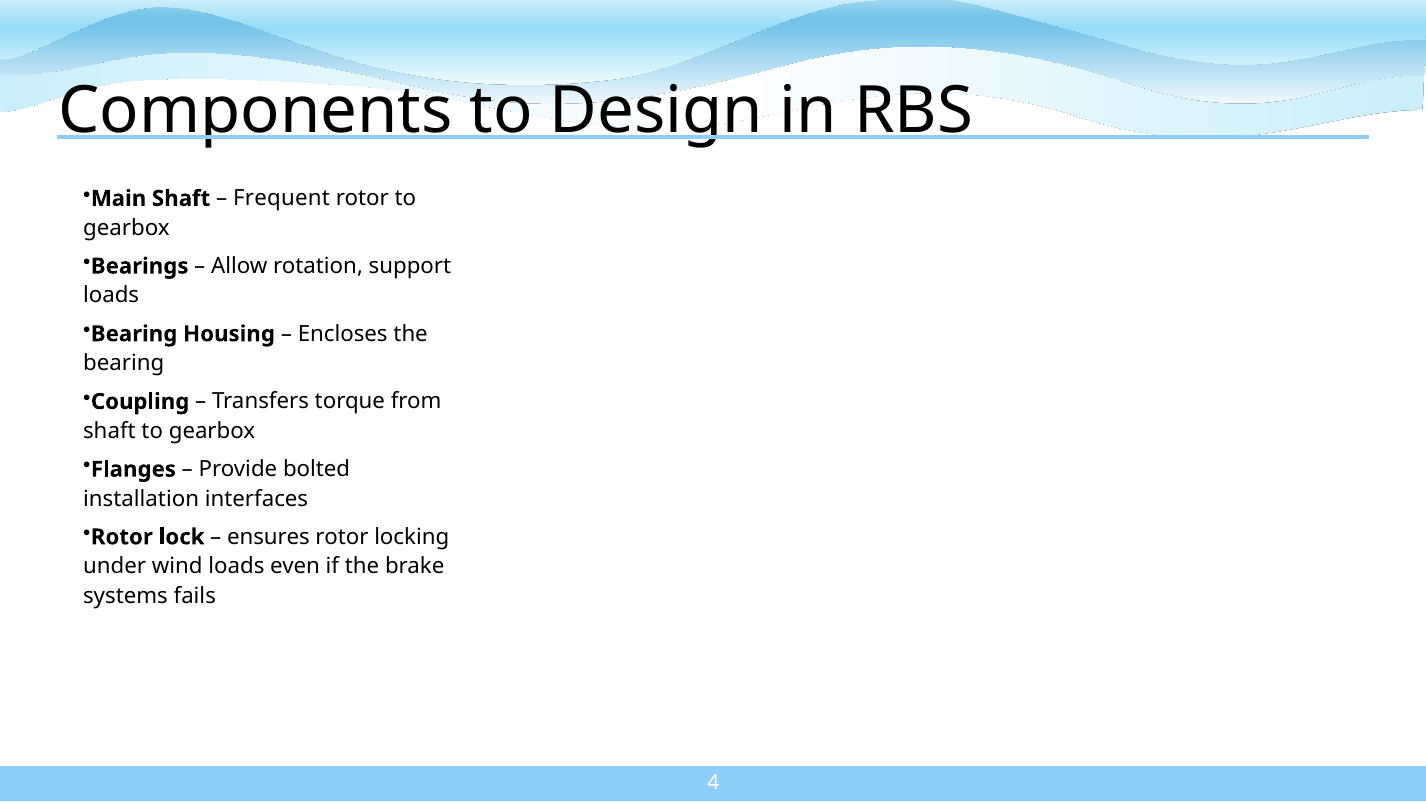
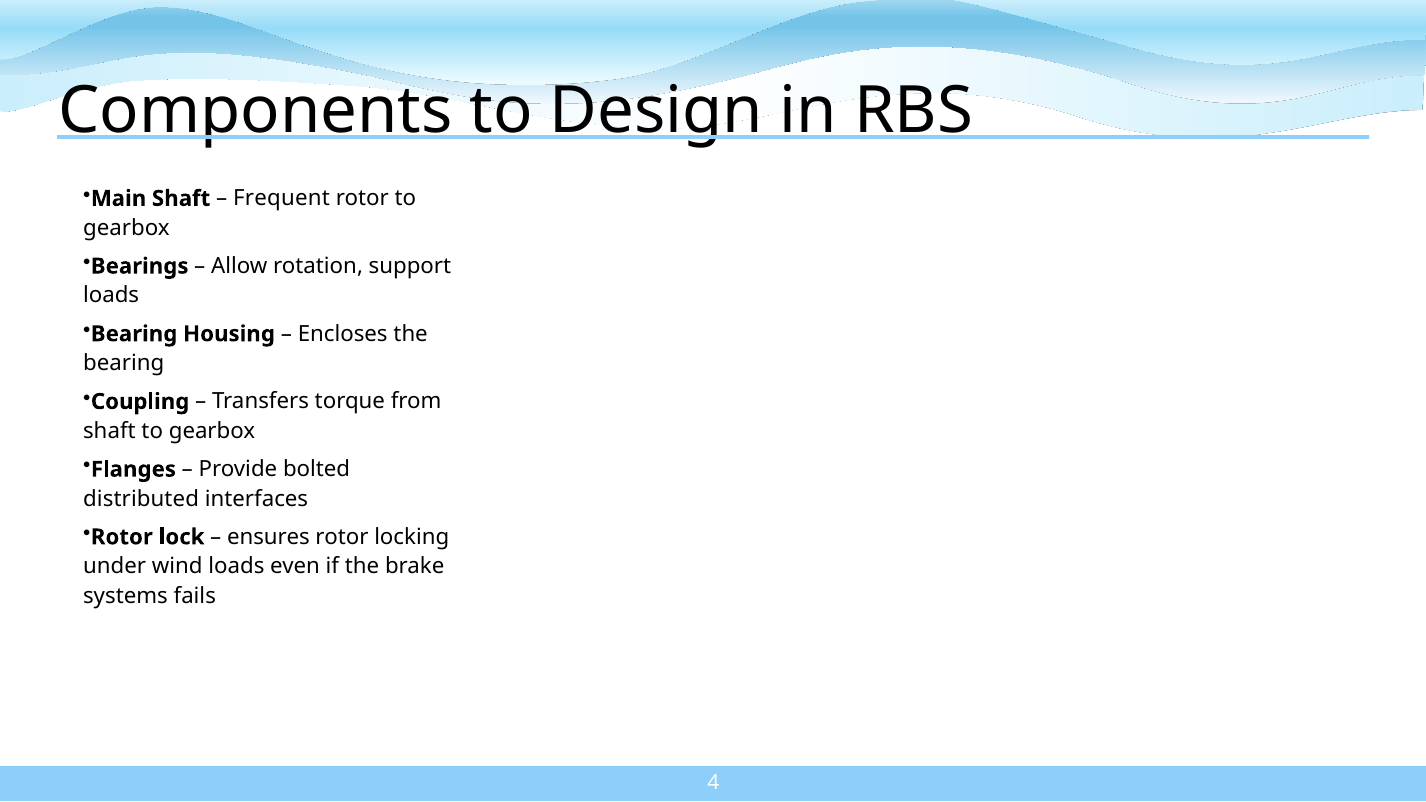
installation: installation -> distributed
